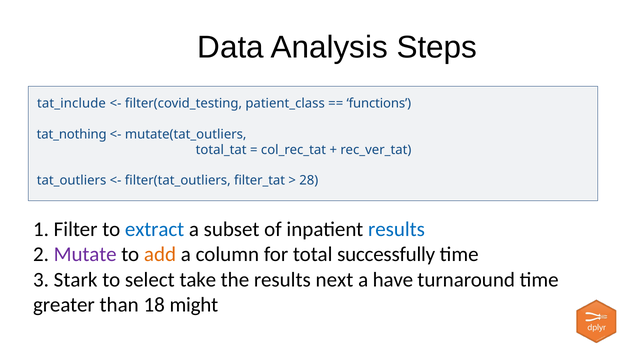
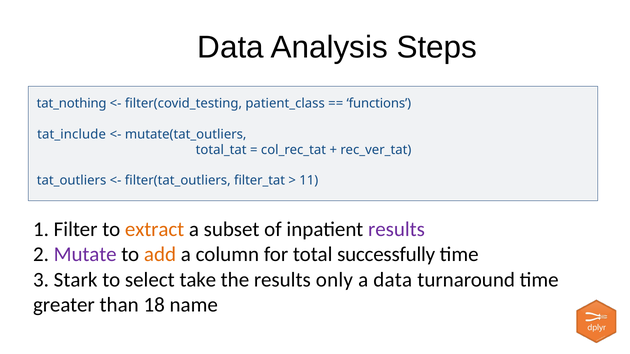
tat_include: tat_include -> tat_nothing
tat_nothing: tat_nothing -> tat_include
28: 28 -> 11
extract colour: blue -> orange
results at (396, 230) colour: blue -> purple
next: next -> only
a have: have -> data
might: might -> name
